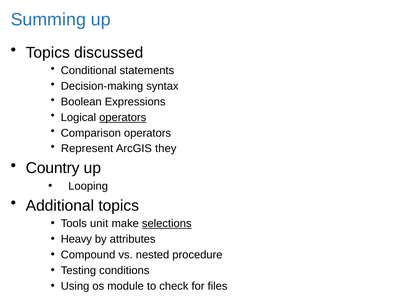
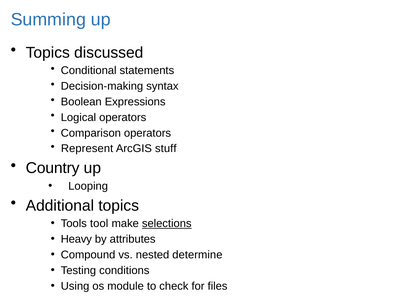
operators at (123, 117) underline: present -> none
they: they -> stuff
unit: unit -> tool
procedure: procedure -> determine
